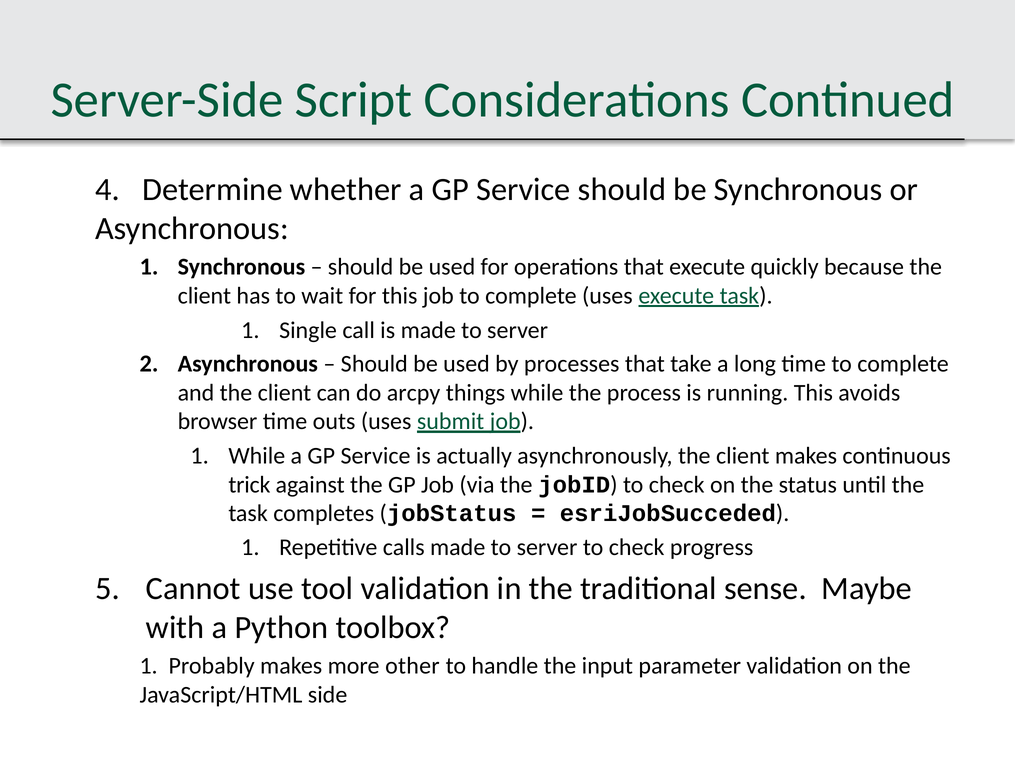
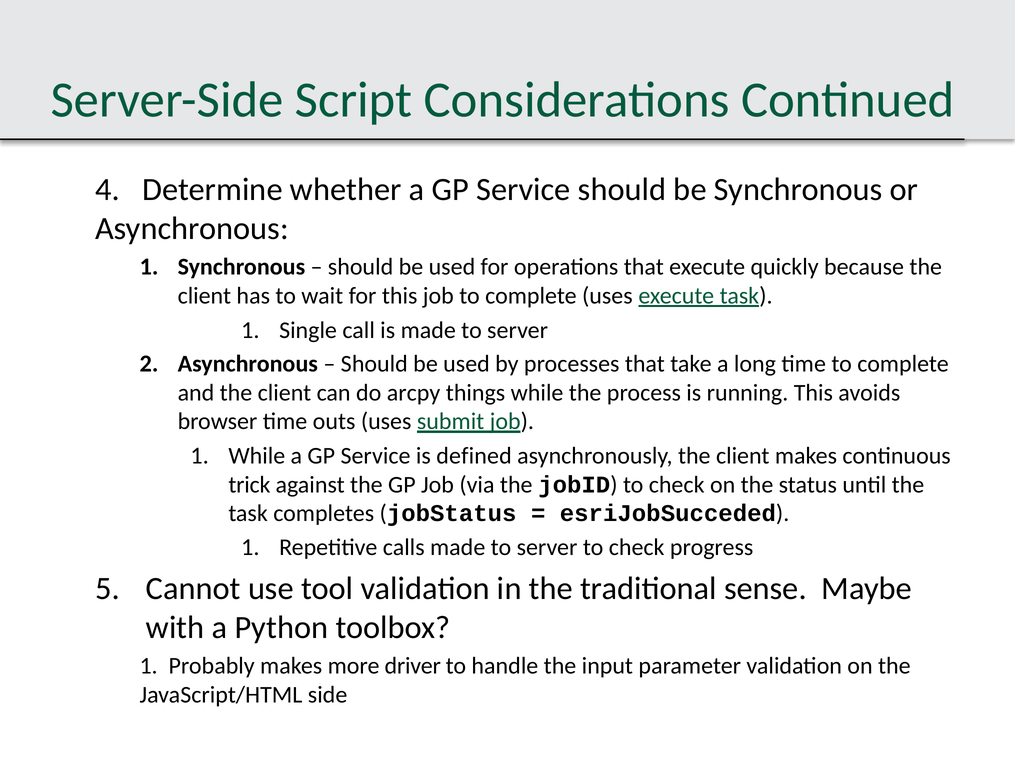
actually: actually -> defined
other: other -> driver
